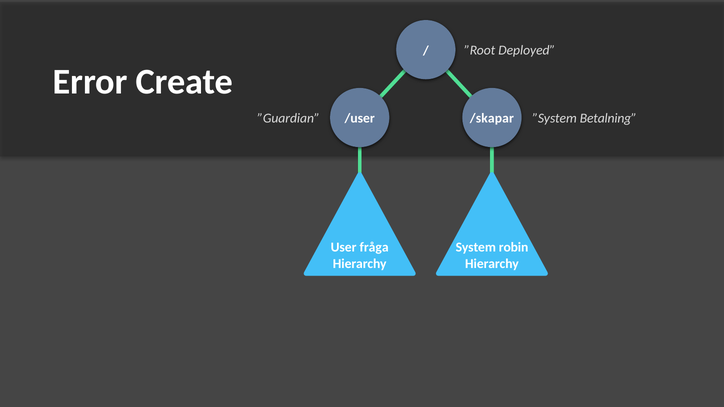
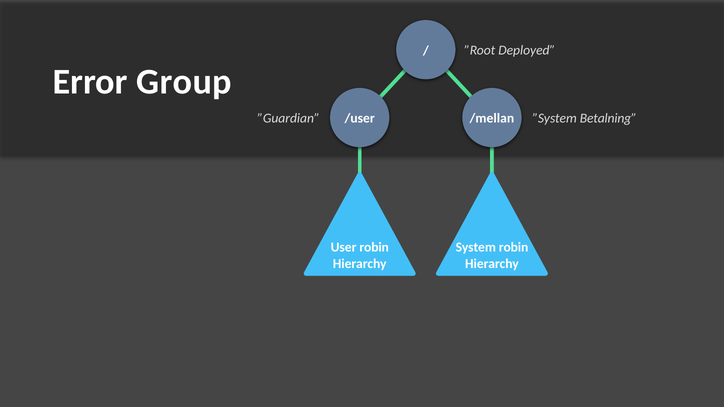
Create: Create -> Group
/skapar: /skapar -> /mellan
User fråga: fråga -> robin
